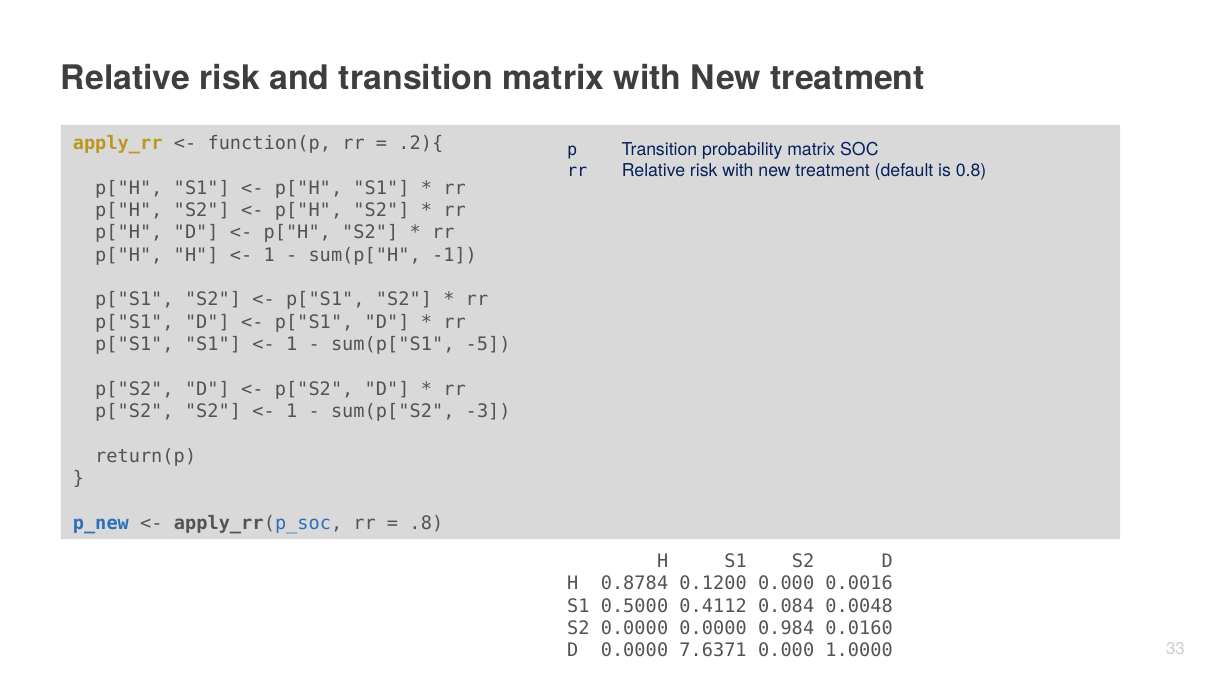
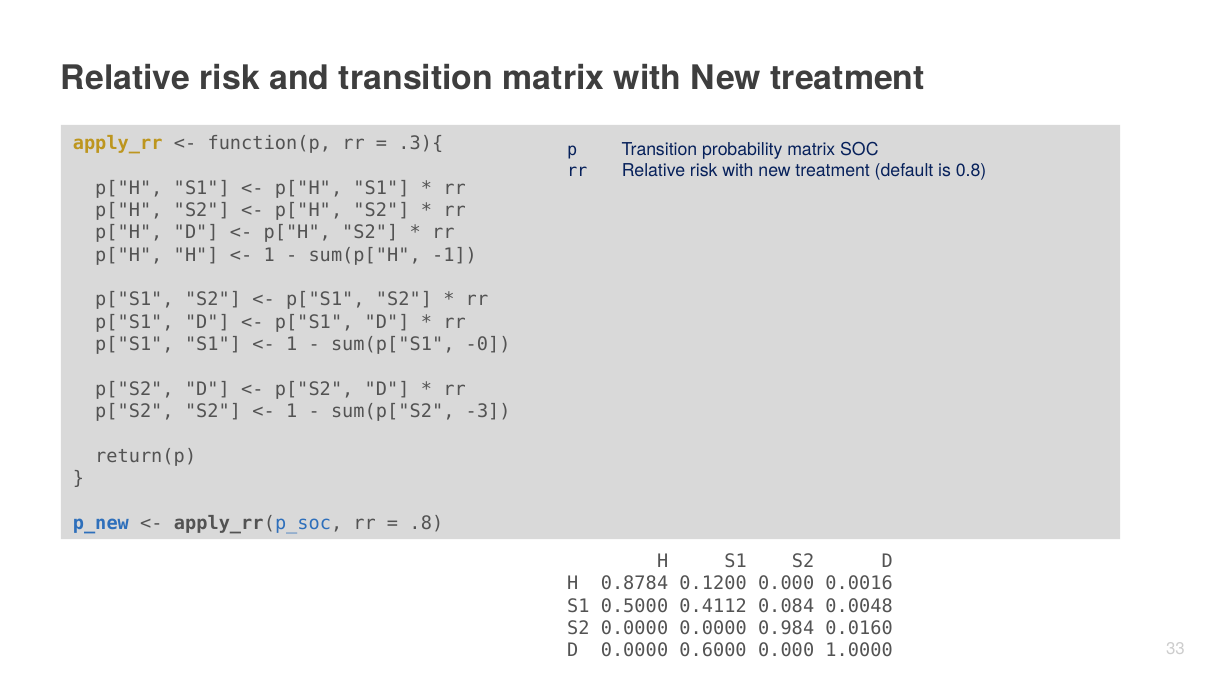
.2){: .2){ -> .3){
-5: -5 -> -0
7.6371: 7.6371 -> 0.6000
